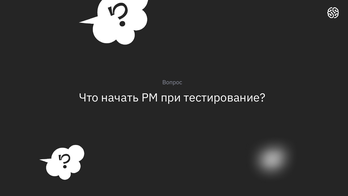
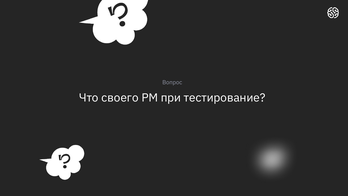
начать: начать -> своего
